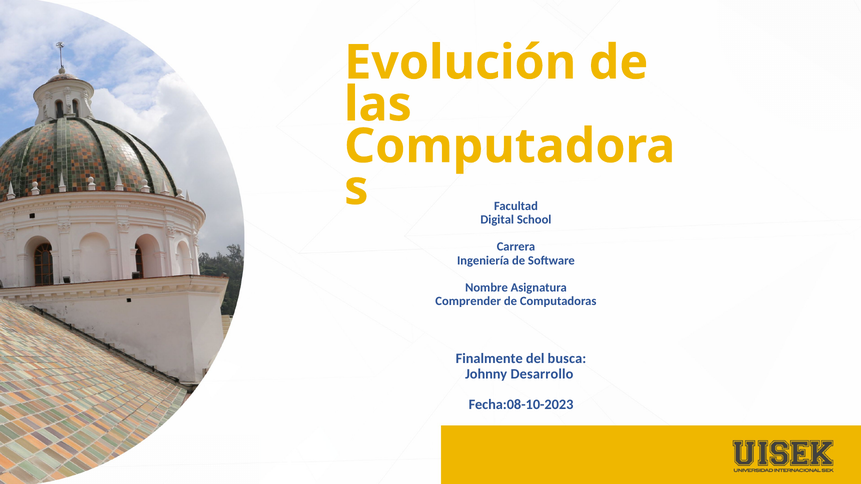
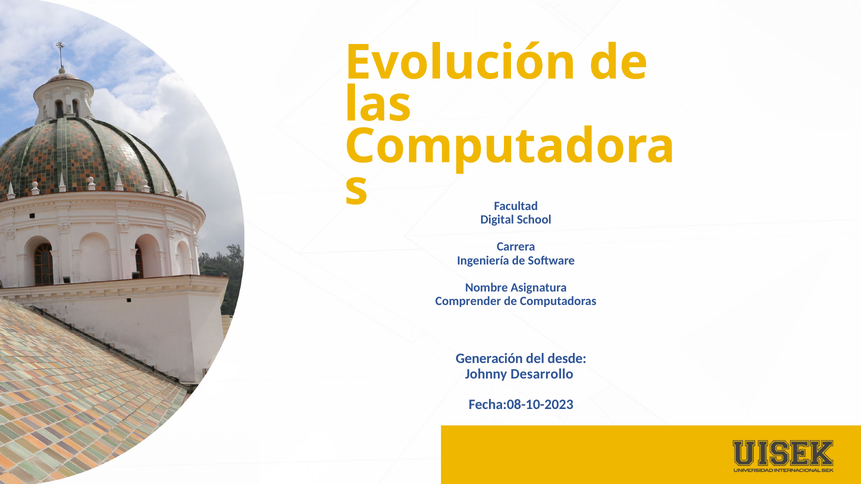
Finalmente: Finalmente -> Generación
busca: busca -> desde
